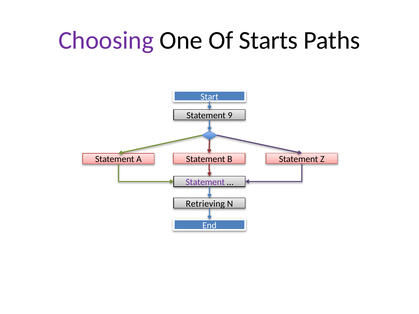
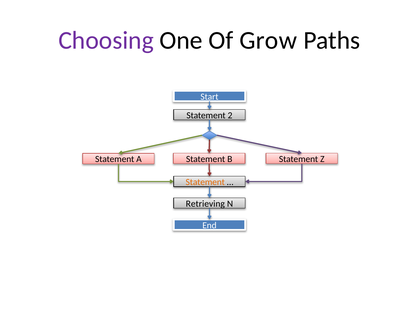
Starts: Starts -> Grow
9: 9 -> 2
Statement at (205, 182) colour: purple -> orange
